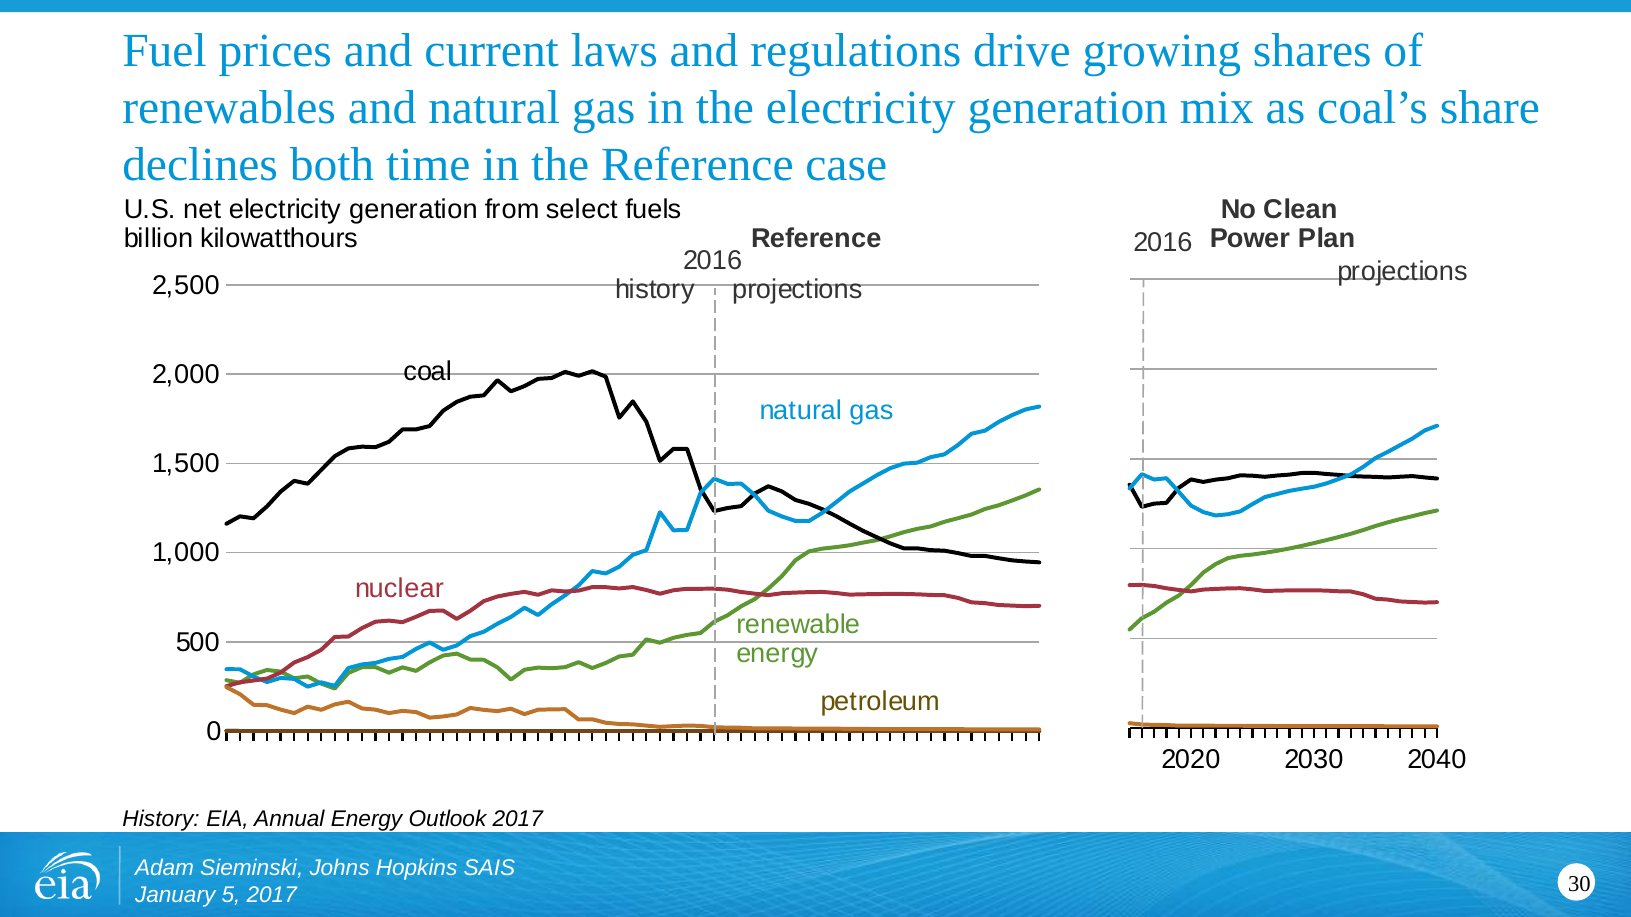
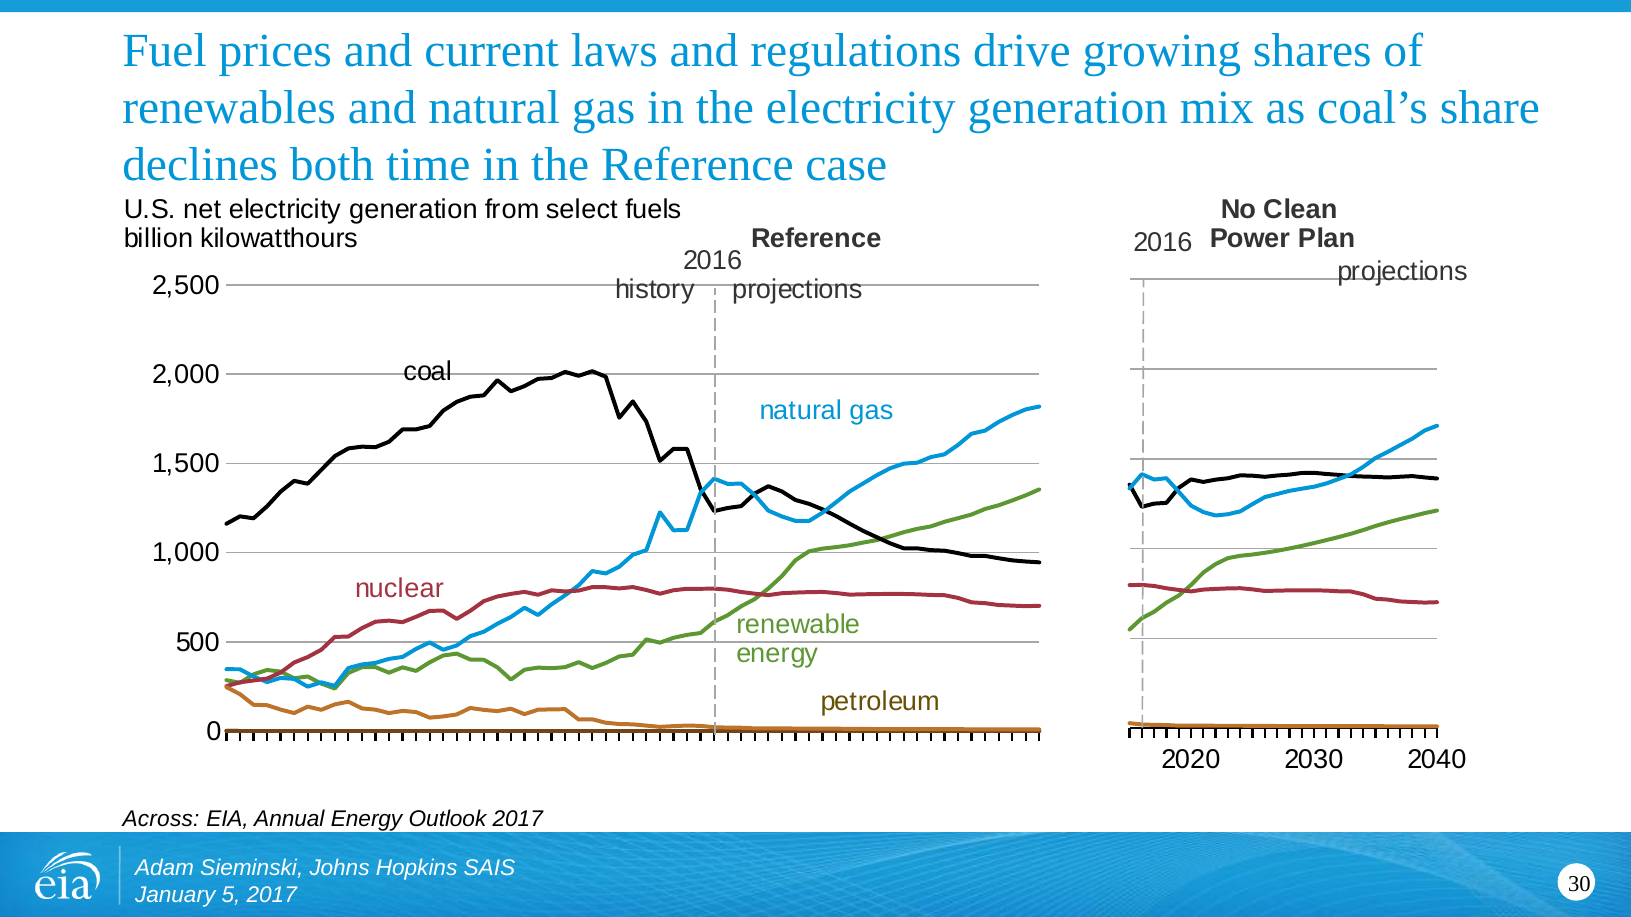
History at (161, 820): History -> Across
